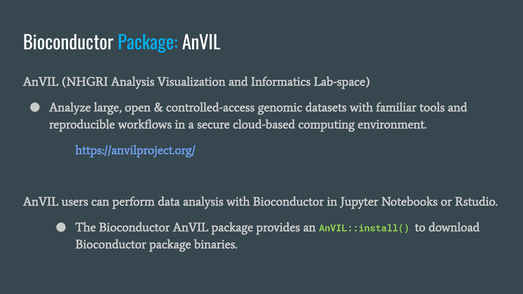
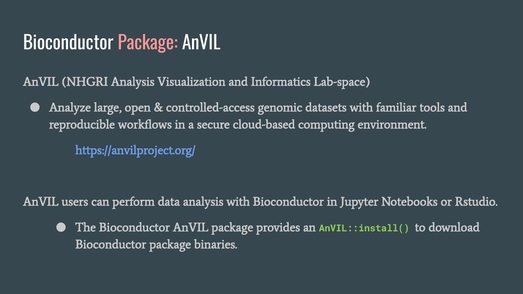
Package at (148, 43) colour: light blue -> pink
